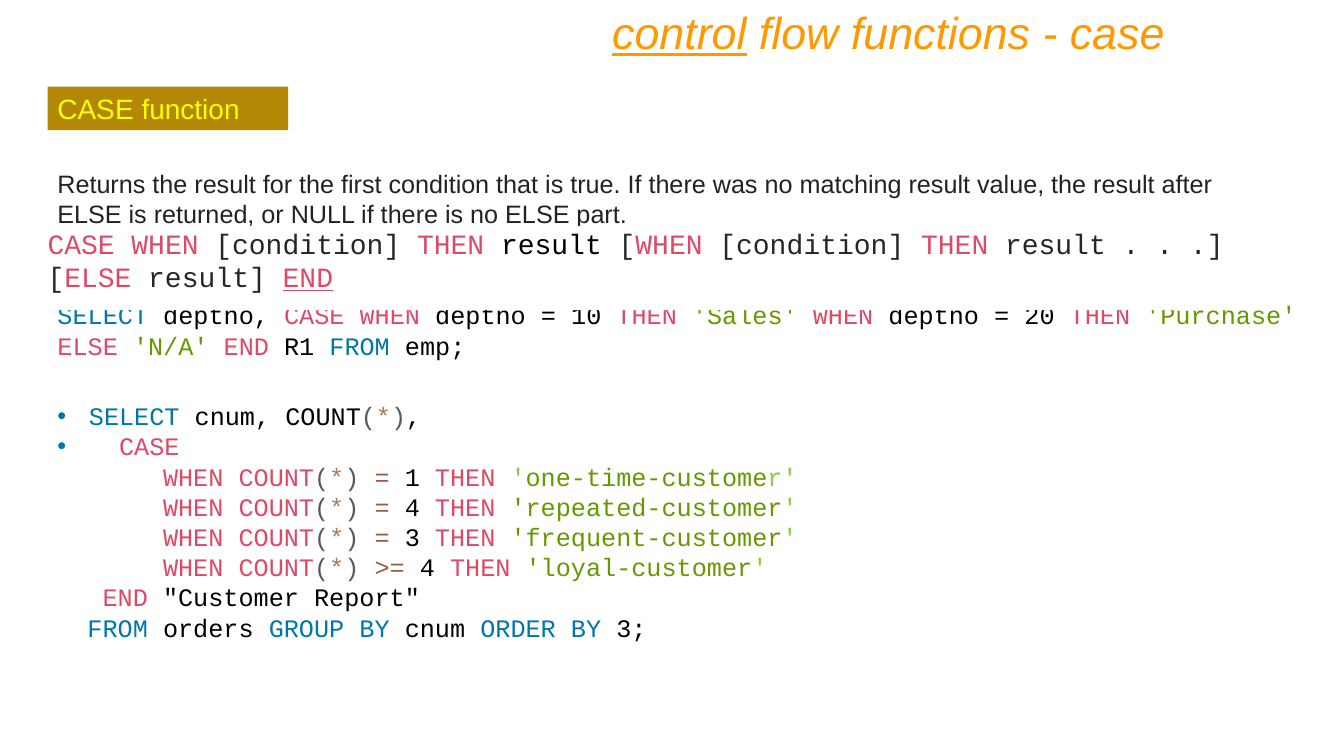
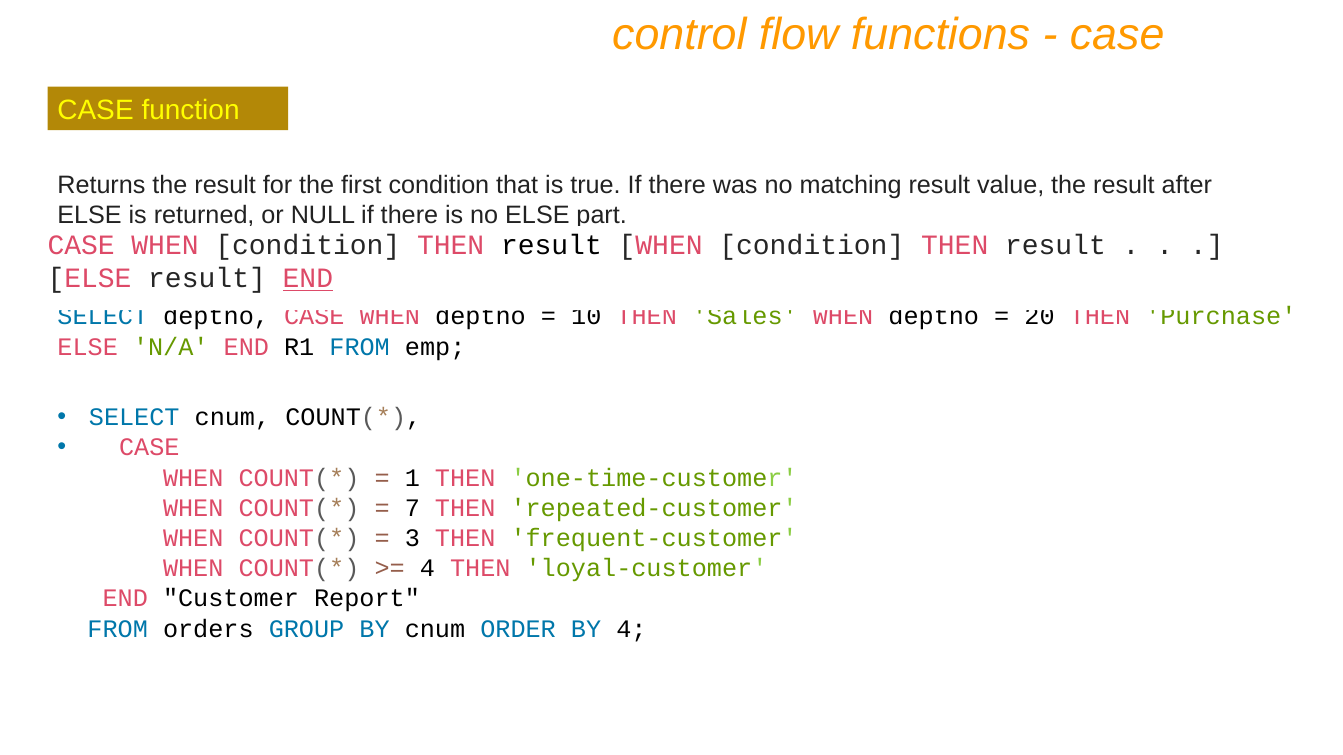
control underline: present -> none
4 at (412, 508): 4 -> 7
BY 3: 3 -> 4
